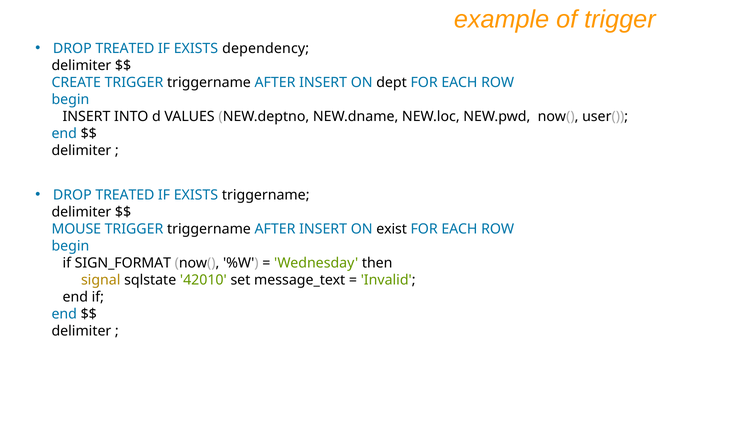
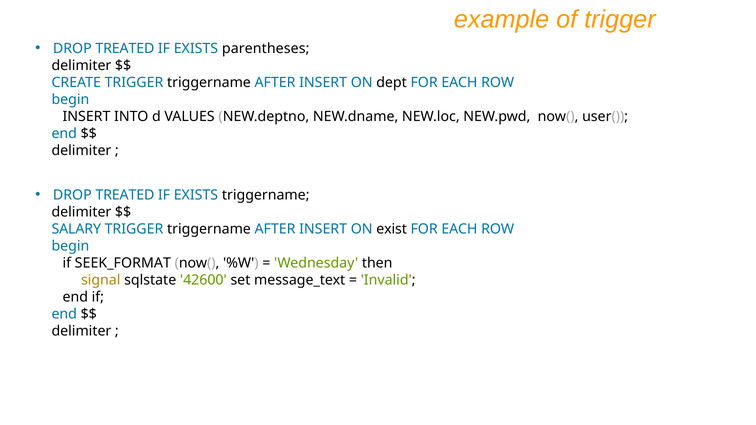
dependency: dependency -> parentheses
MOUSE: MOUSE -> SALARY
SIGN_FORMAT: SIGN_FORMAT -> SEEK_FORMAT
42010: 42010 -> 42600
